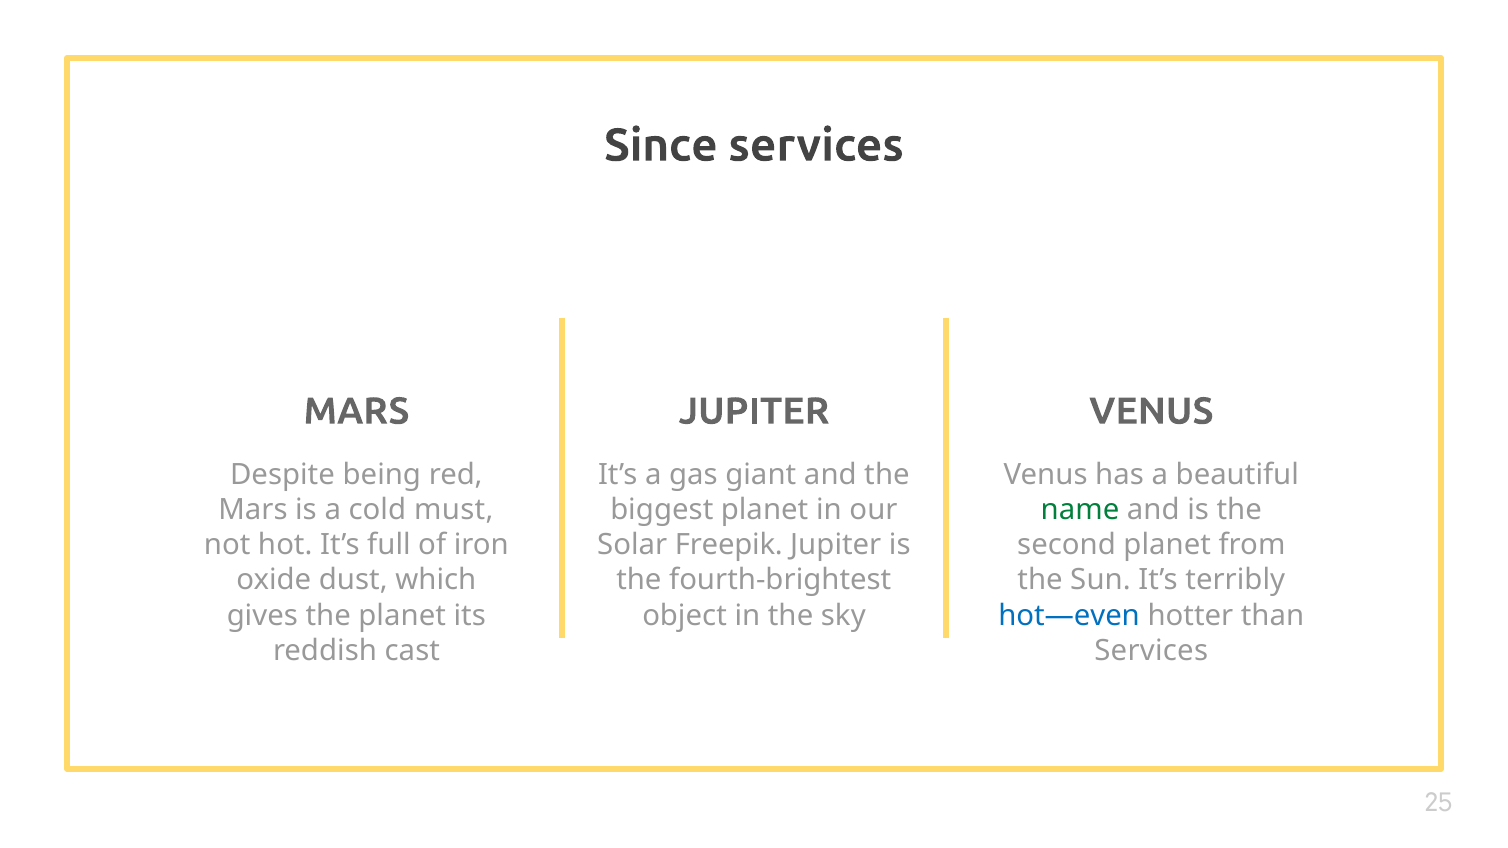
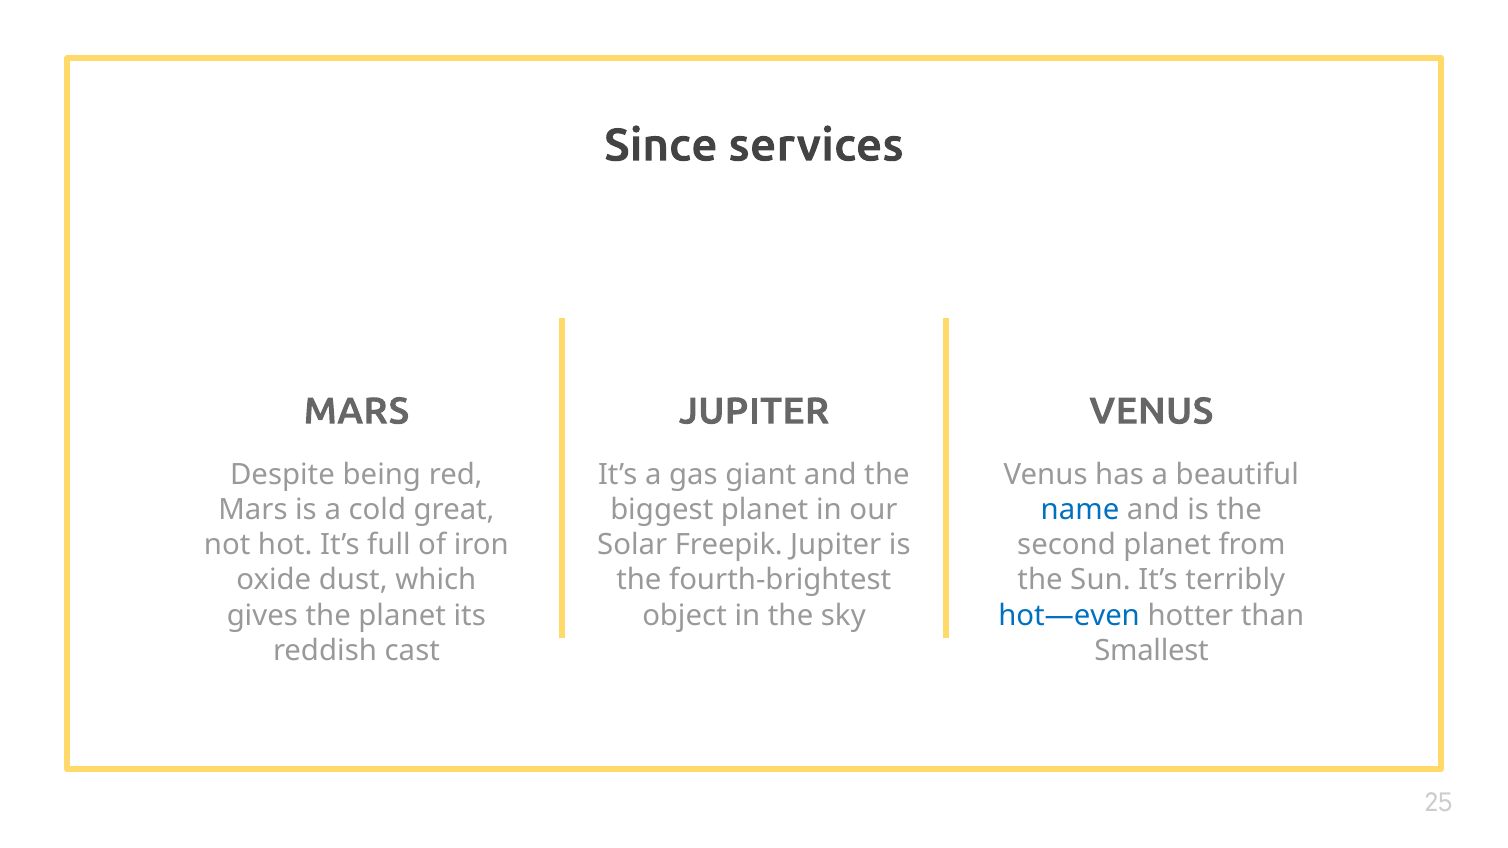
must: must -> great
name colour: green -> blue
Services at (1151, 651): Services -> Smallest
